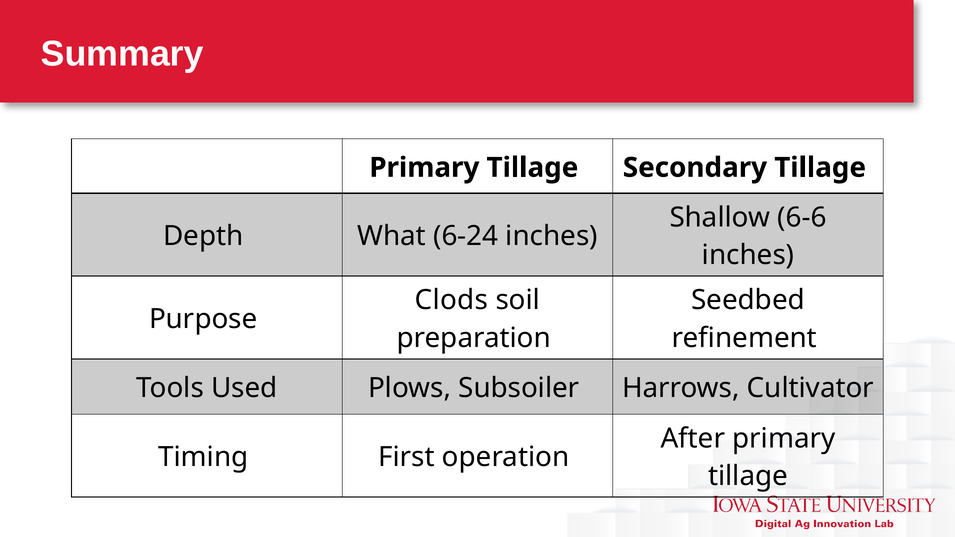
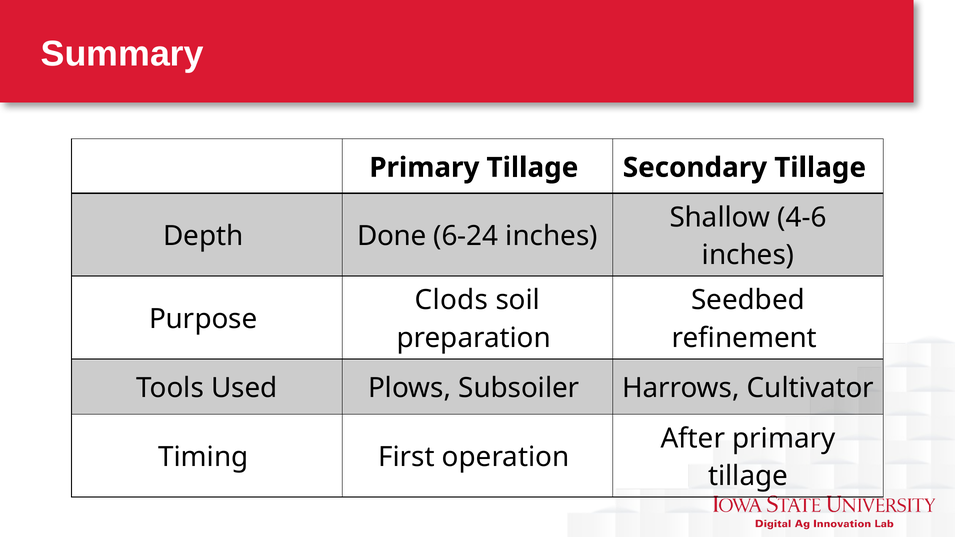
6-6: 6-6 -> 4-6
What: What -> Done
